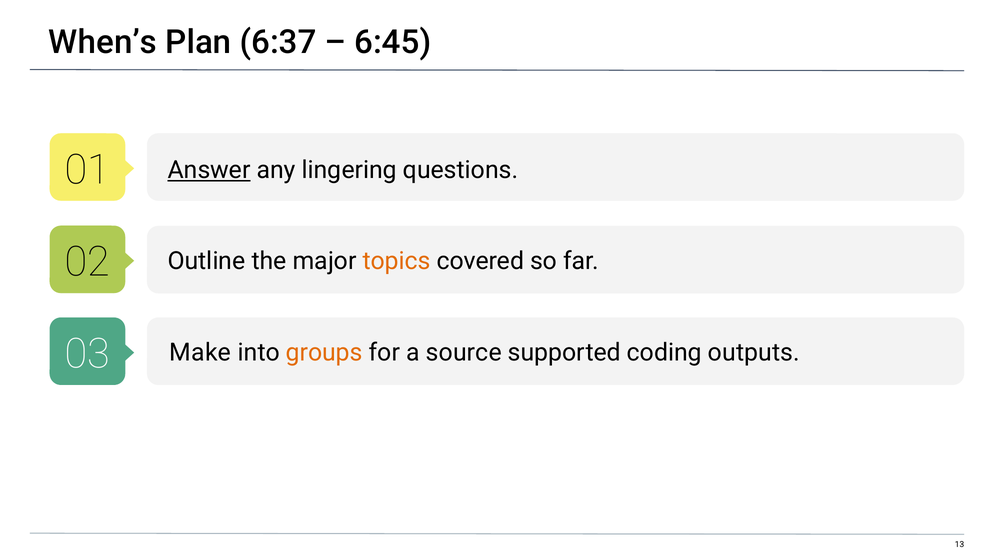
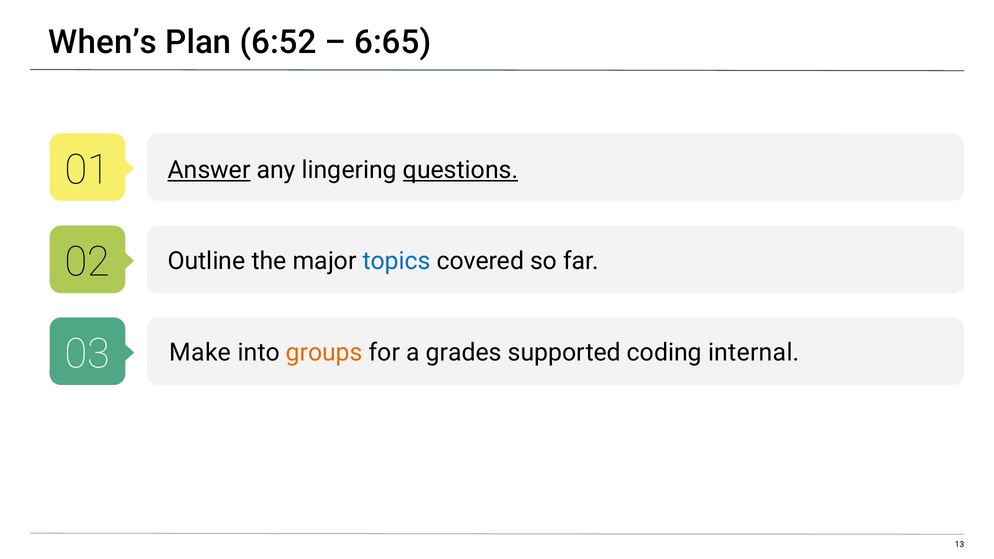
6:37: 6:37 -> 6:52
6:45: 6:45 -> 6:65
questions underline: none -> present
topics colour: orange -> blue
source: source -> grades
outputs: outputs -> internal
